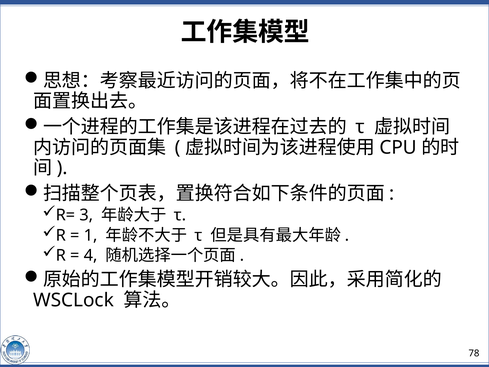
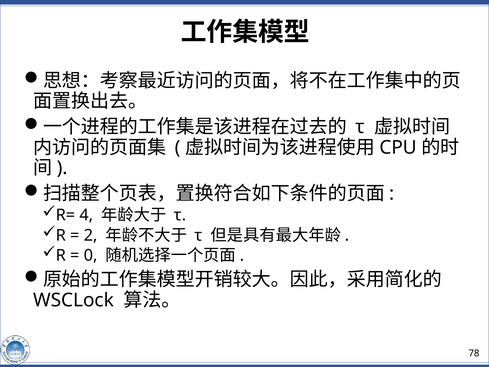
3: 3 -> 4
1: 1 -> 2
4: 4 -> 0
